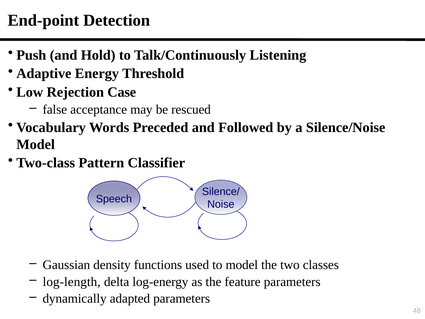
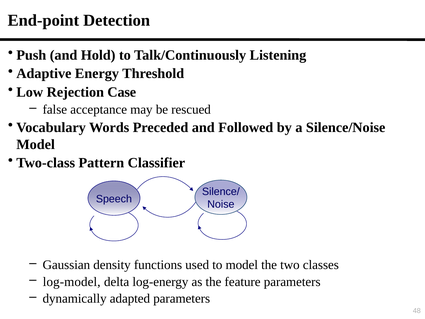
log-length: log-length -> log-model
